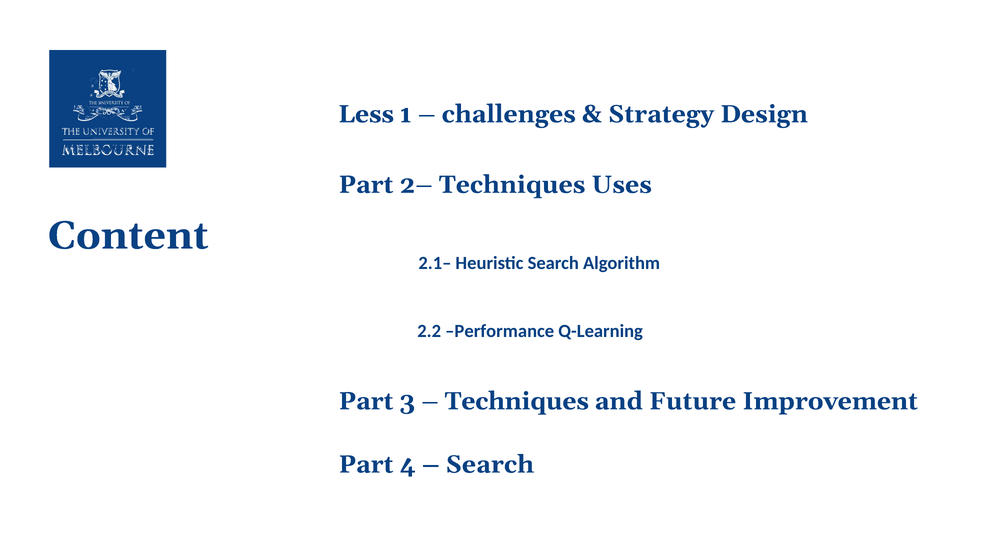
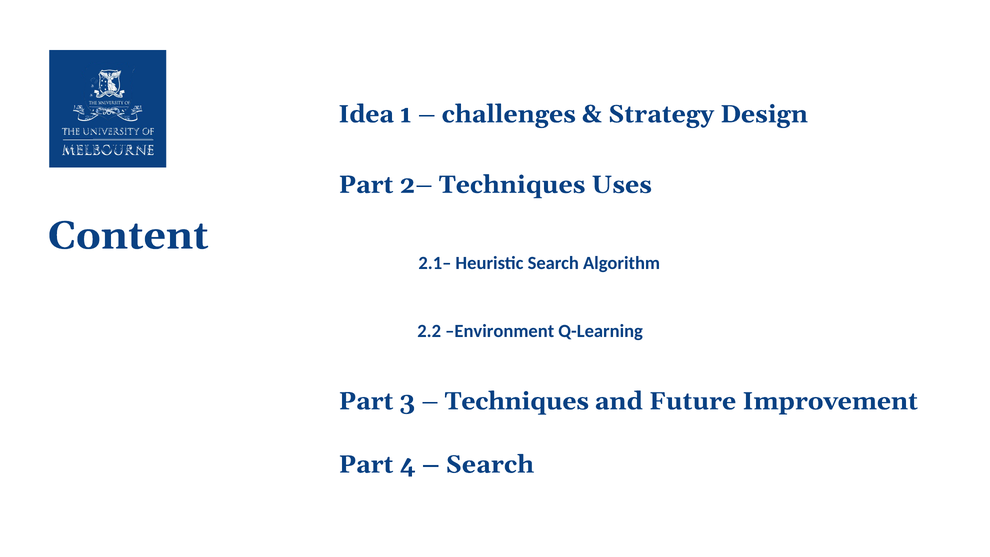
Less: Less -> Idea
Performance: Performance -> Environment
